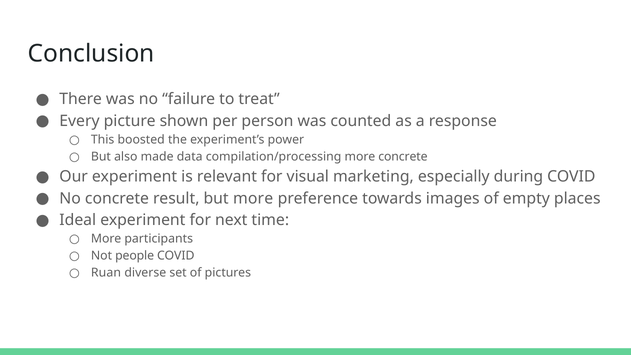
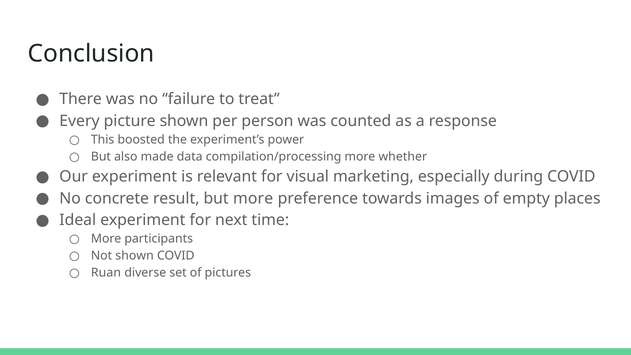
more concrete: concrete -> whether
Not people: people -> shown
